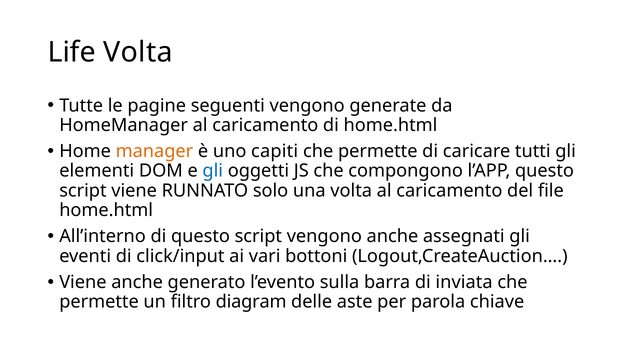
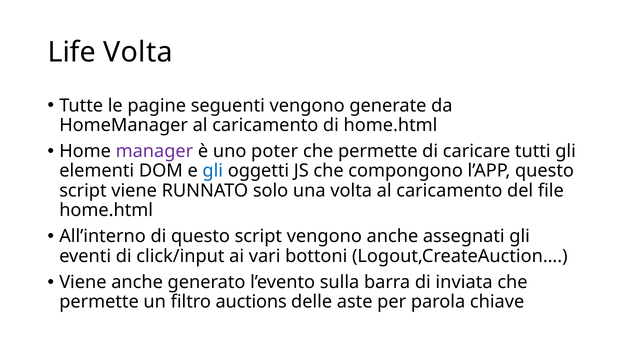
manager colour: orange -> purple
capiti: capiti -> poter
diagram: diagram -> auctions
